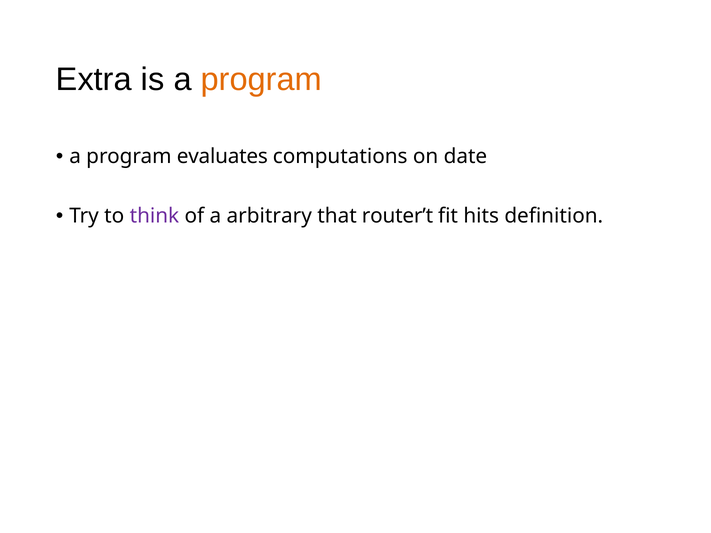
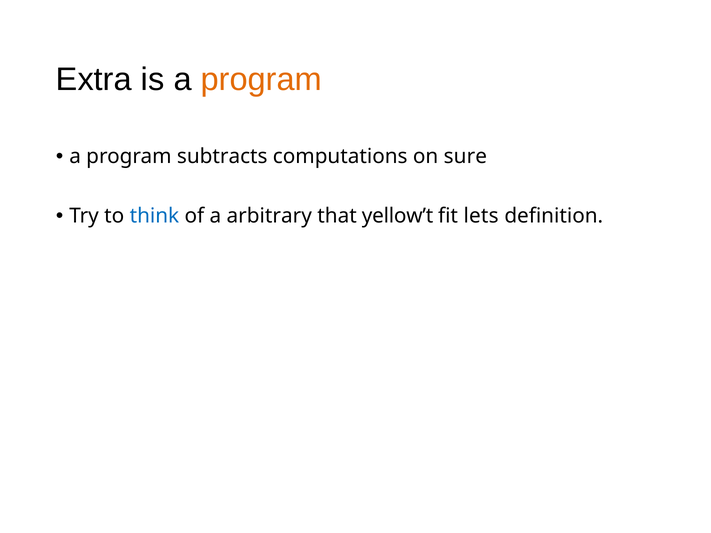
evaluates: evaluates -> subtracts
date: date -> sure
think colour: purple -> blue
router’t: router’t -> yellow’t
hits: hits -> lets
